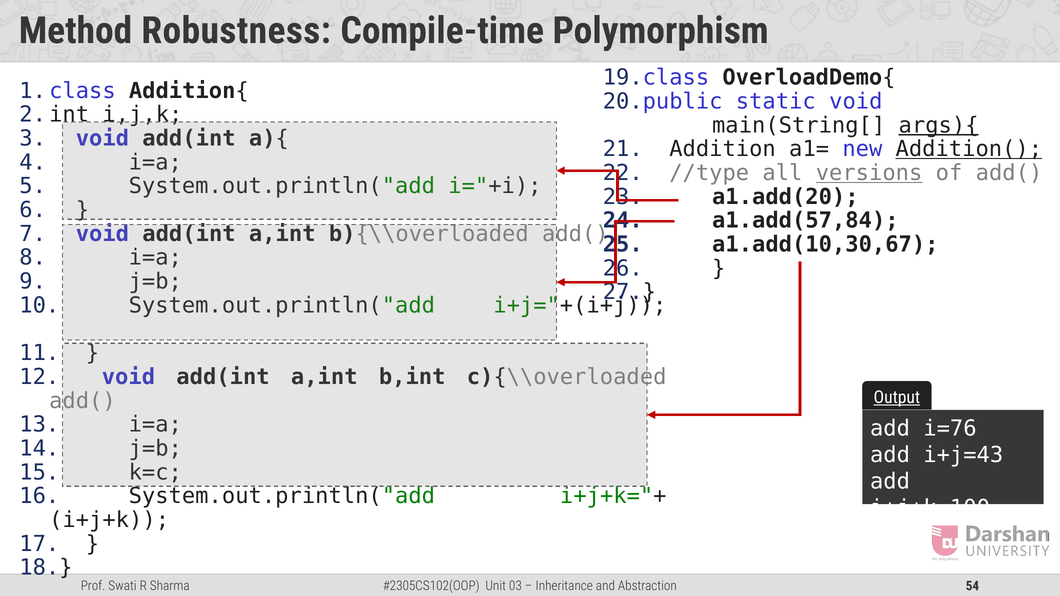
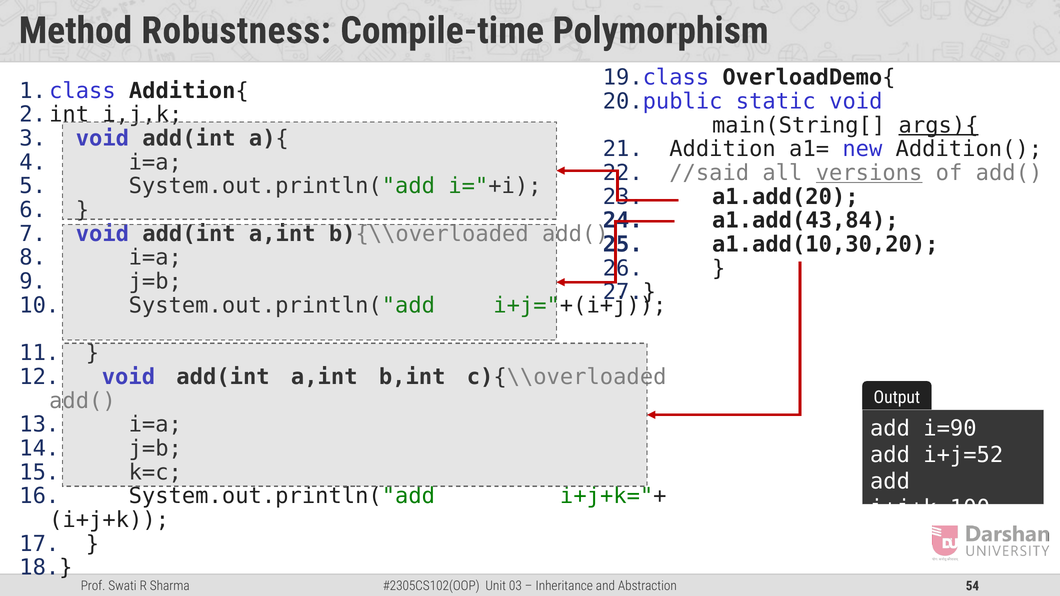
Addition( underline: present -> none
//type: //type -> //said
a1.add(57,84: a1.add(57,84 -> a1.add(43,84
a1.add(10,30,67: a1.add(10,30,67 -> a1.add(10,30,20
Output underline: present -> none
i=76: i=76 -> i=90
i+j=43: i+j=43 -> i+j=52
